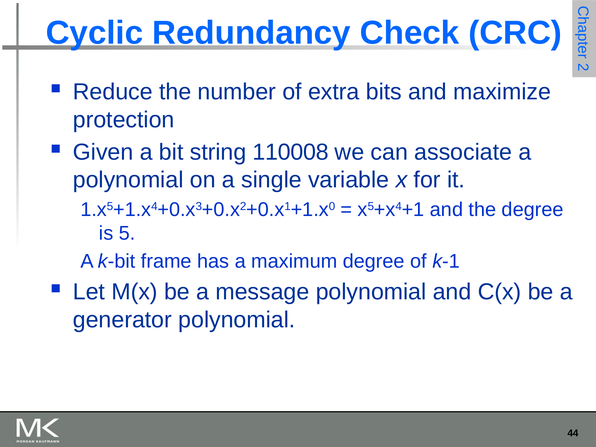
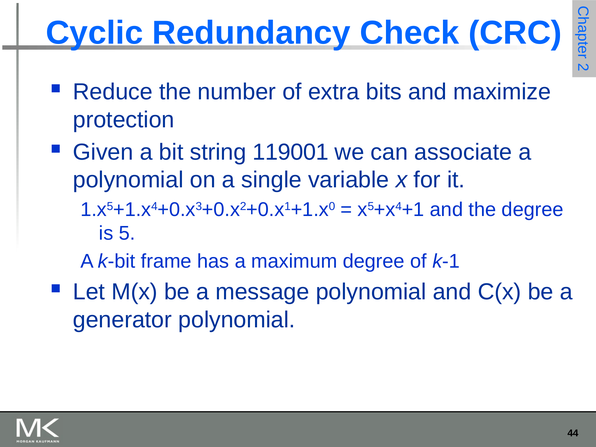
110008: 110008 -> 119001
